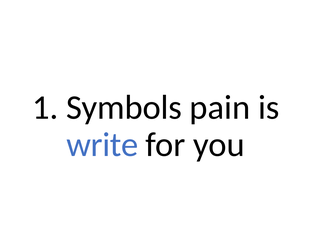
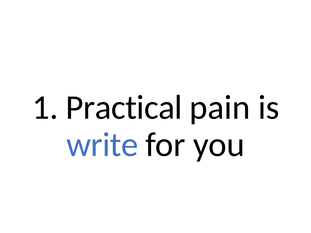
Symbols: Symbols -> Practical
